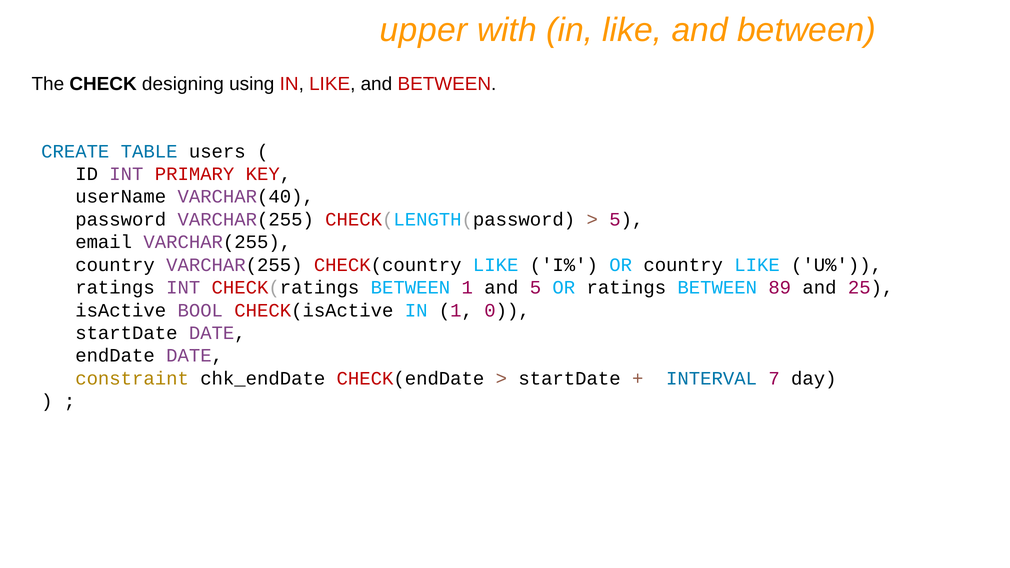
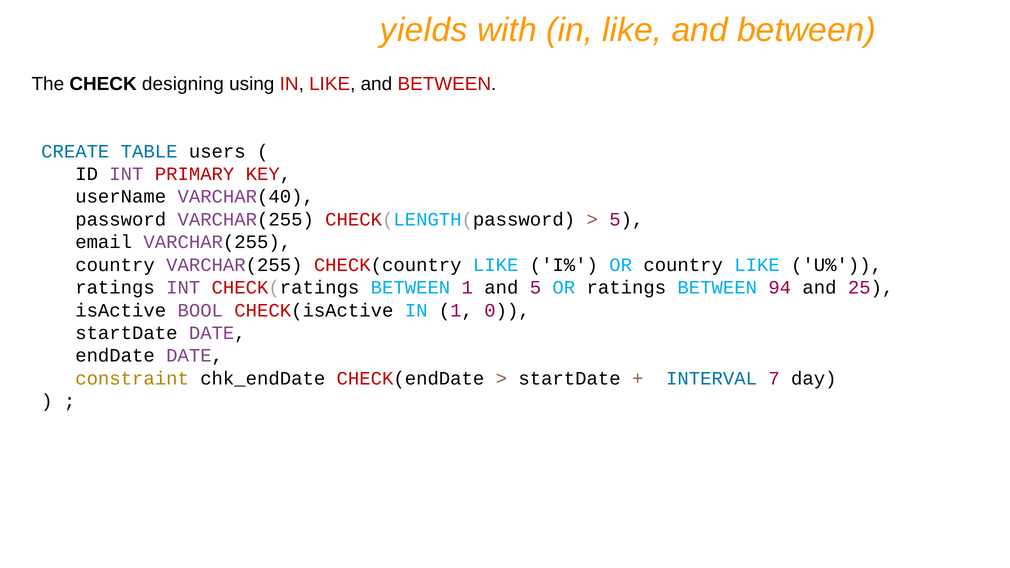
upper: upper -> yields
89: 89 -> 94
